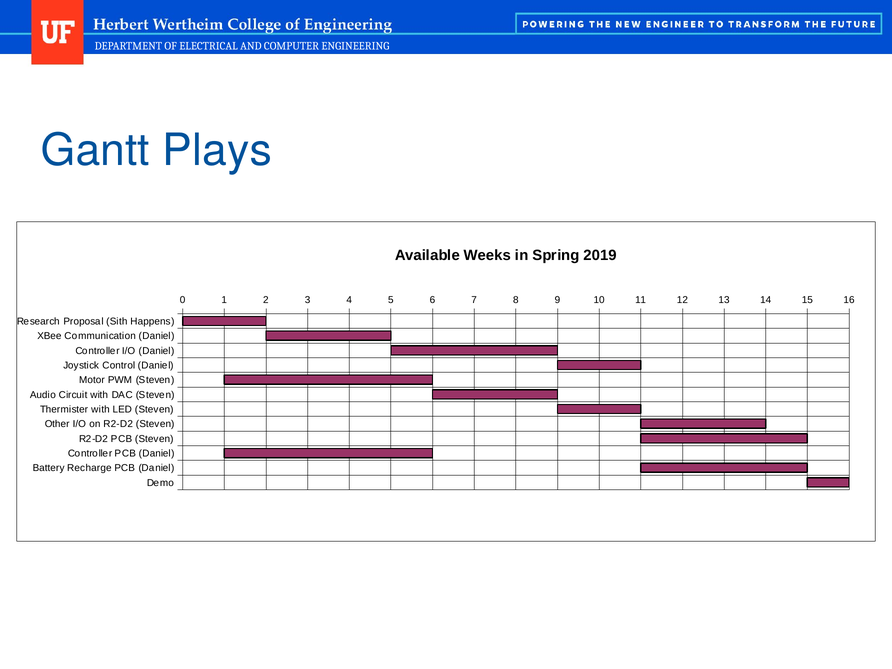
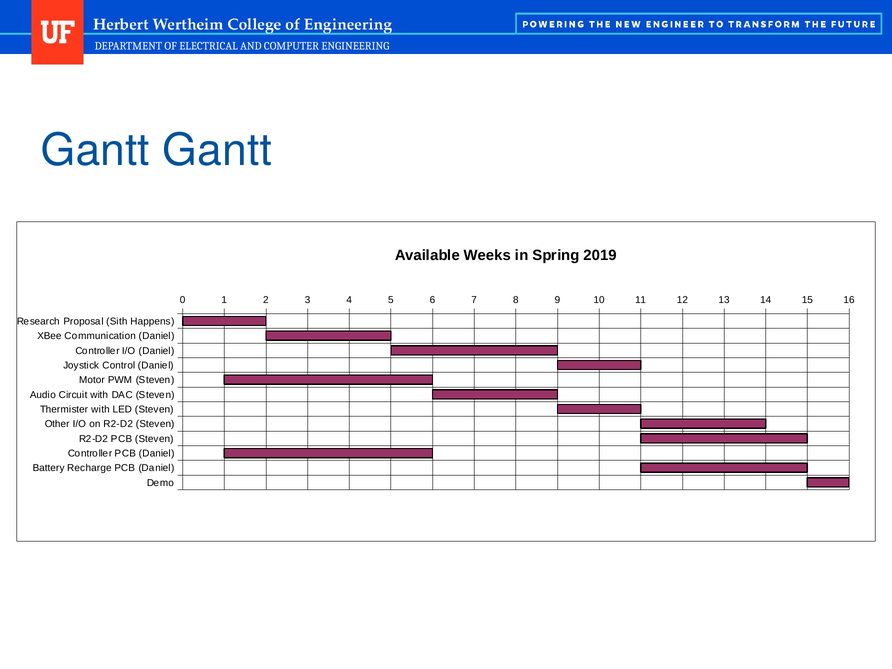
Gantt Plays: Plays -> Gantt
